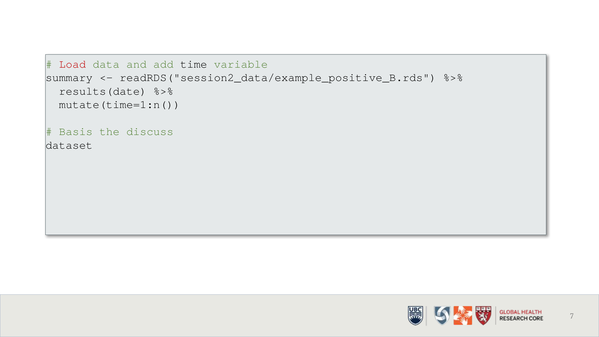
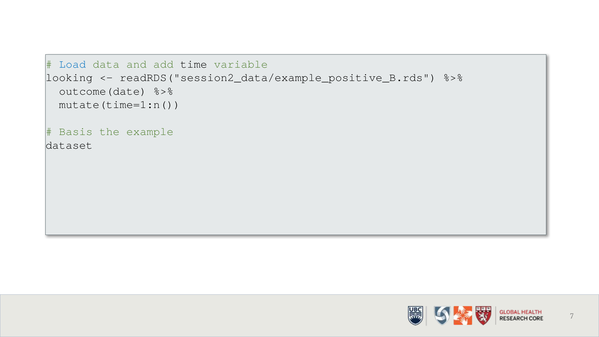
Load colour: red -> blue
summary: summary -> looking
results(date: results(date -> outcome(date
discuss: discuss -> example
